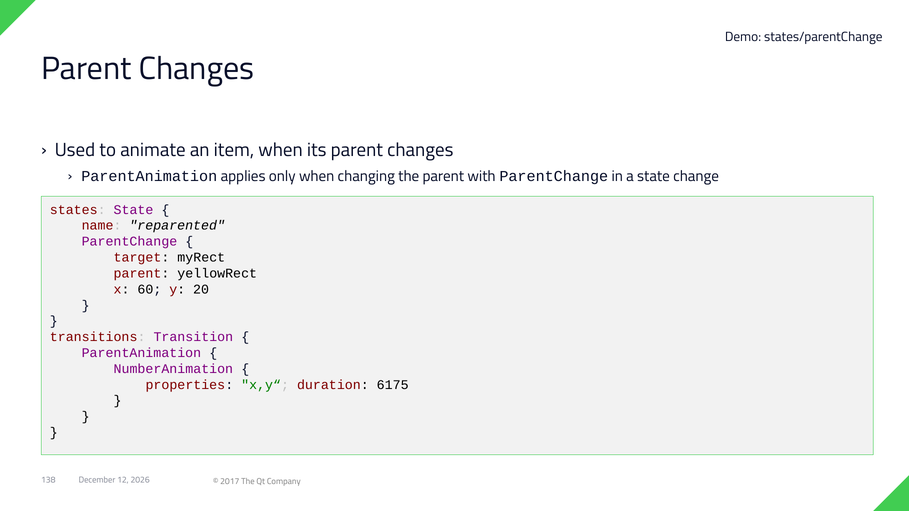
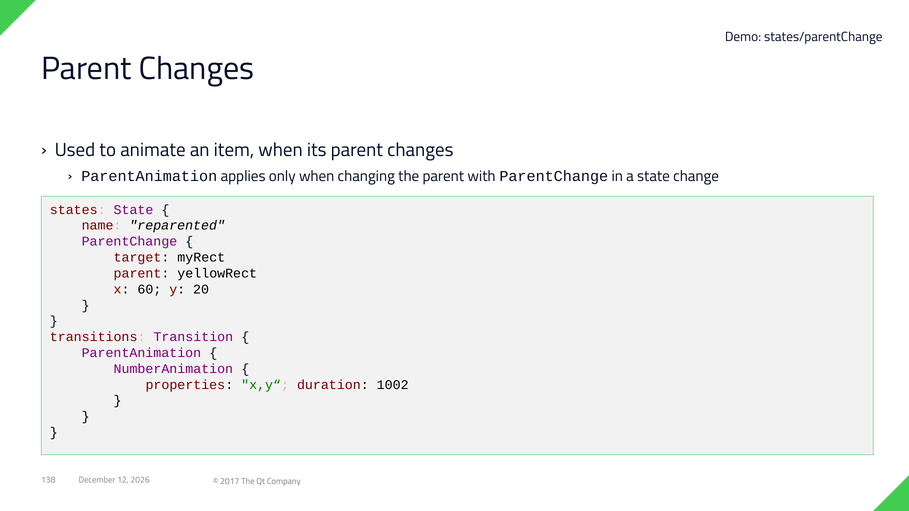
6175: 6175 -> 1002
